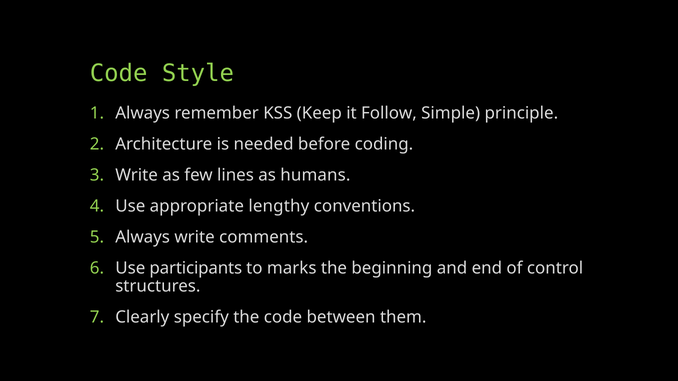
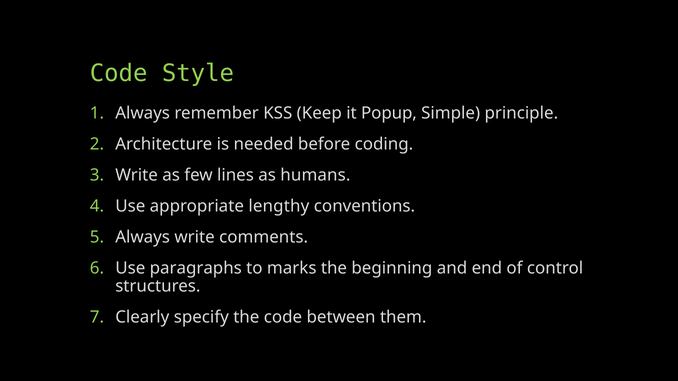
Follow: Follow -> Popup
participants: participants -> paragraphs
